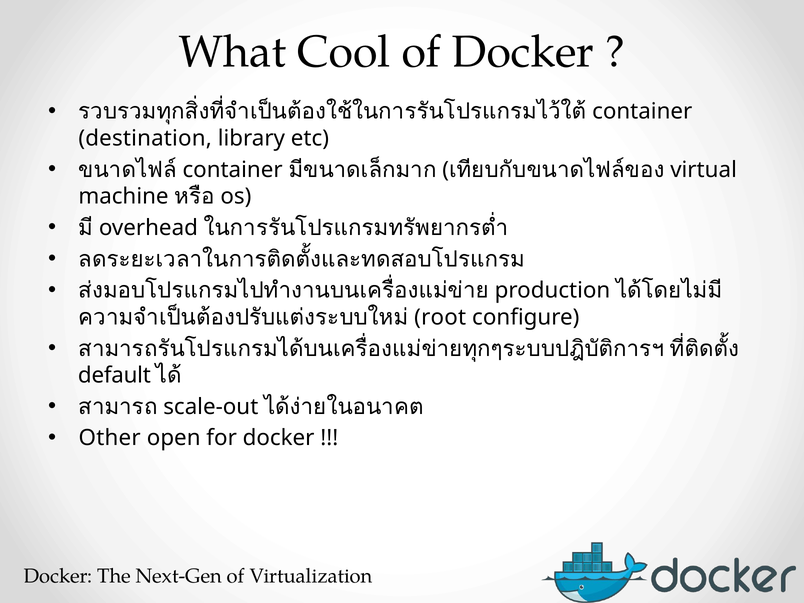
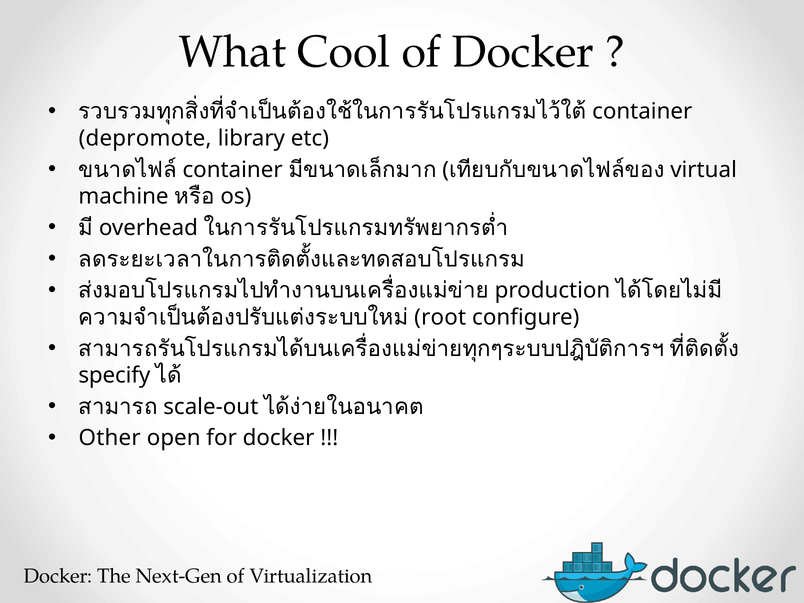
destination: destination -> depromote
default: default -> specify
